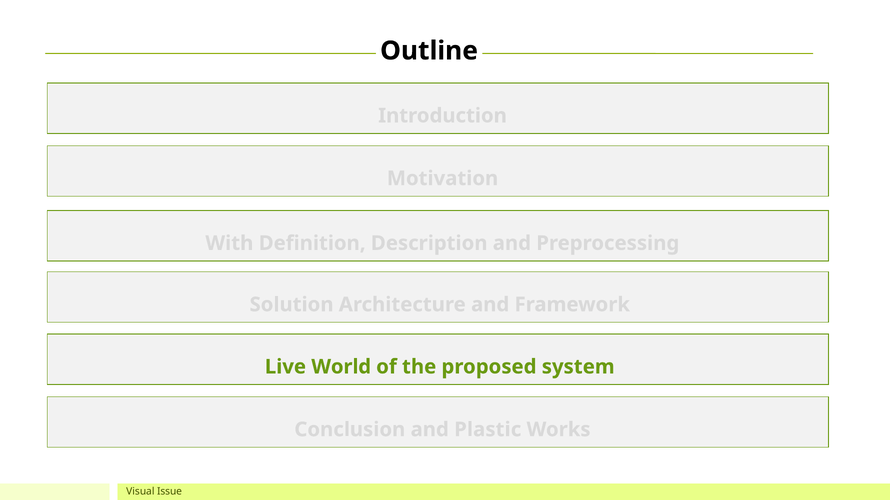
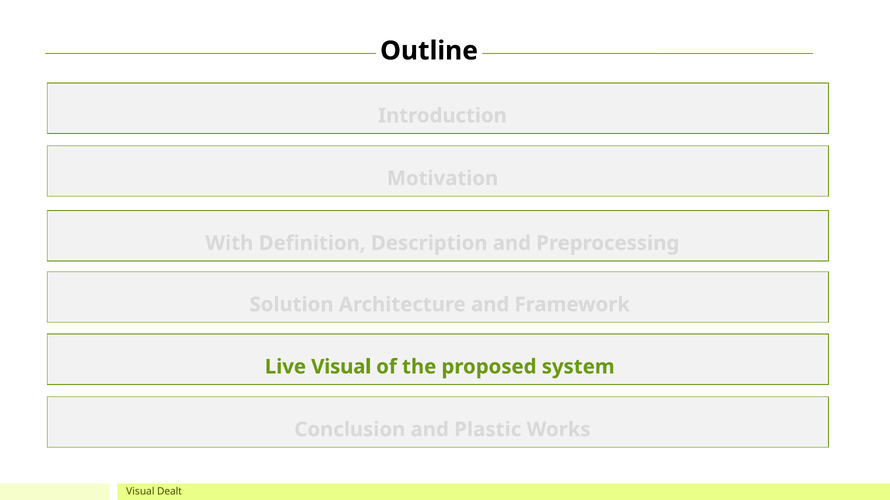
Live World: World -> Visual
Issue: Issue -> Dealt
